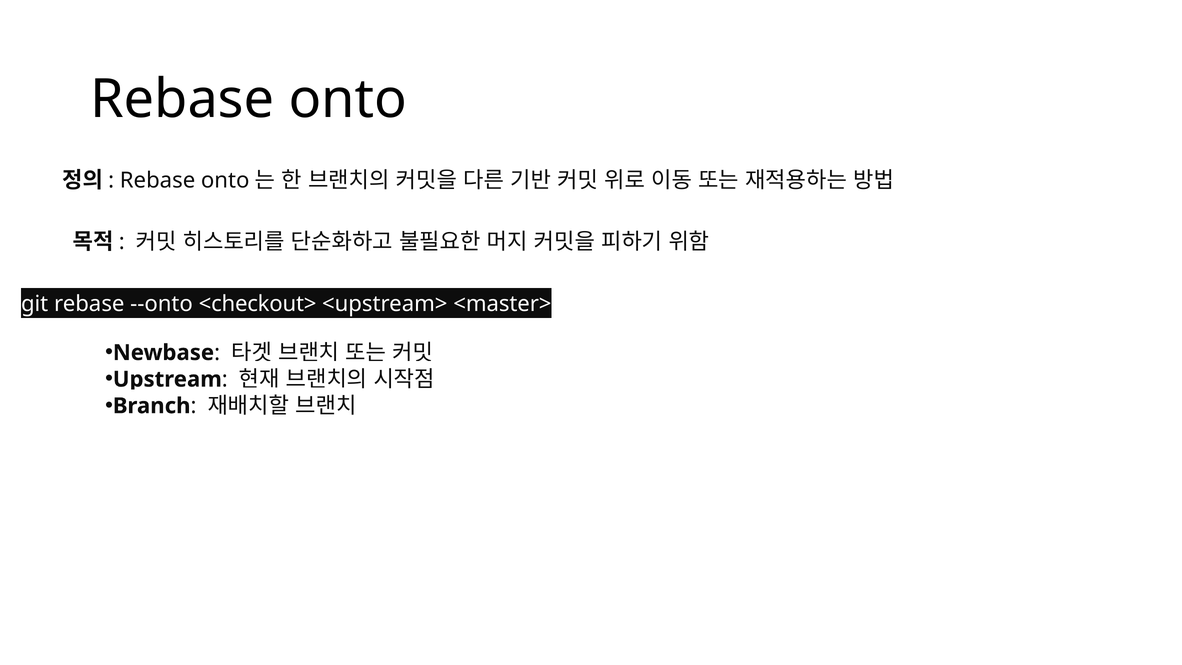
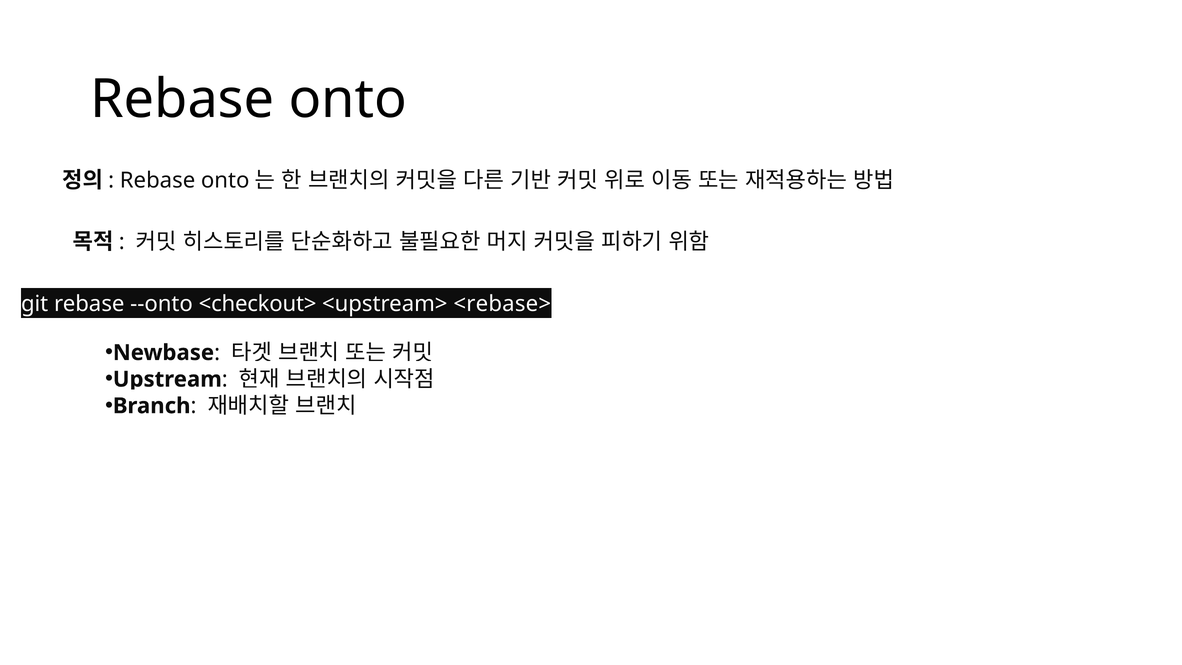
<master>: <master> -> <rebase>
